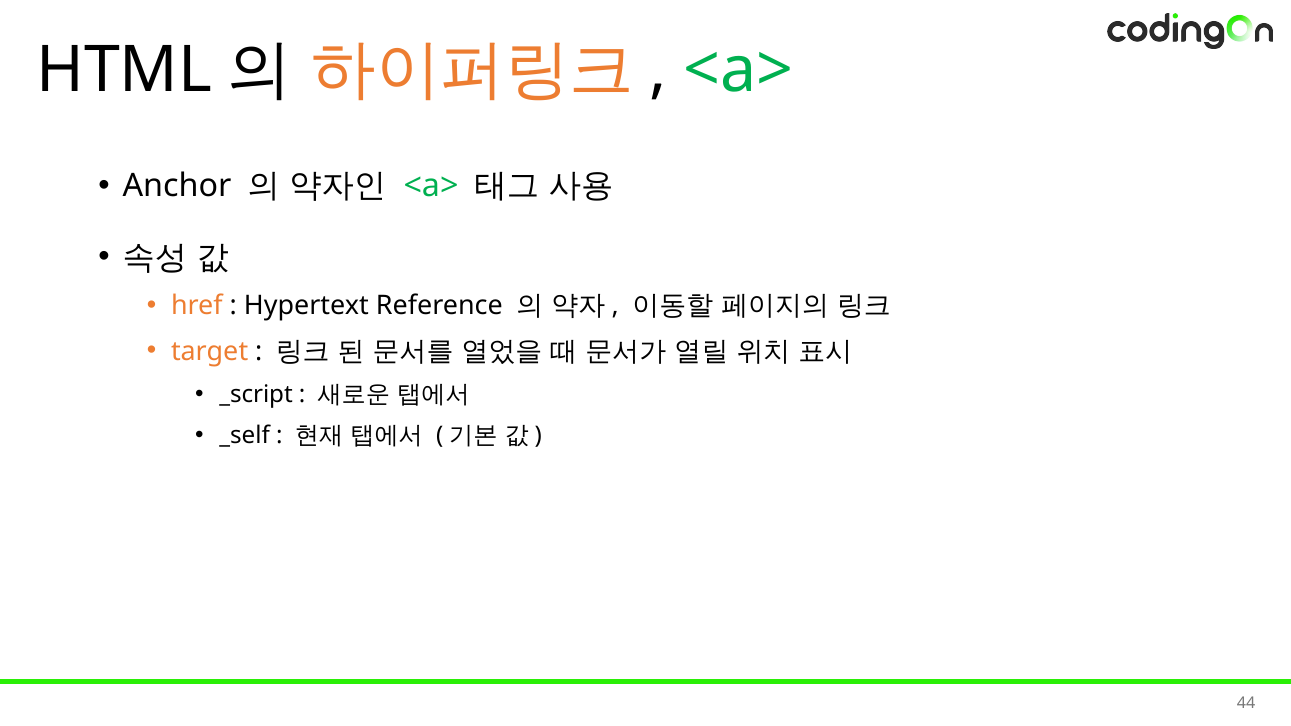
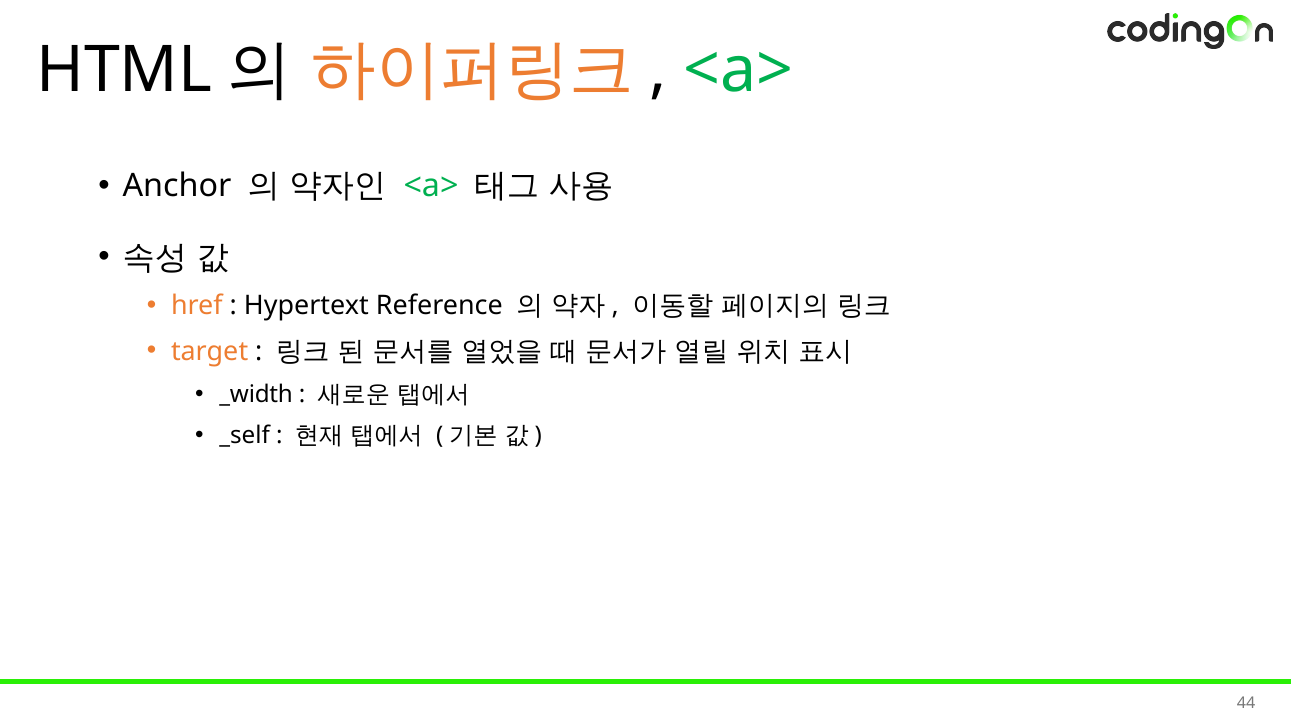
_script: _script -> _width
